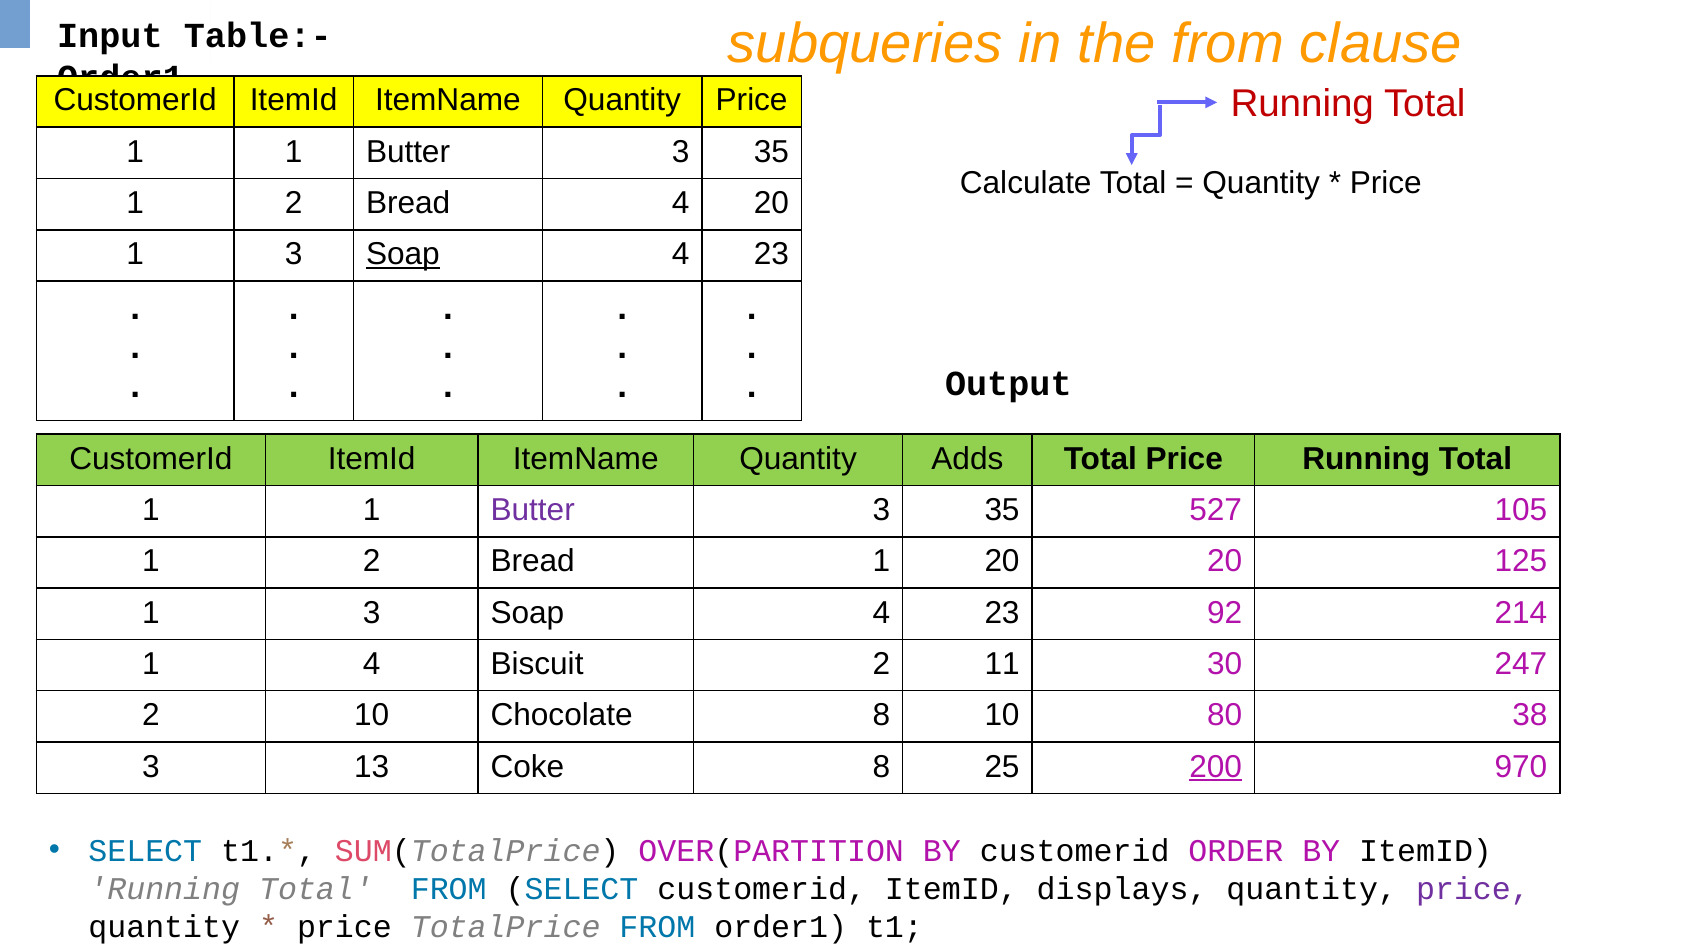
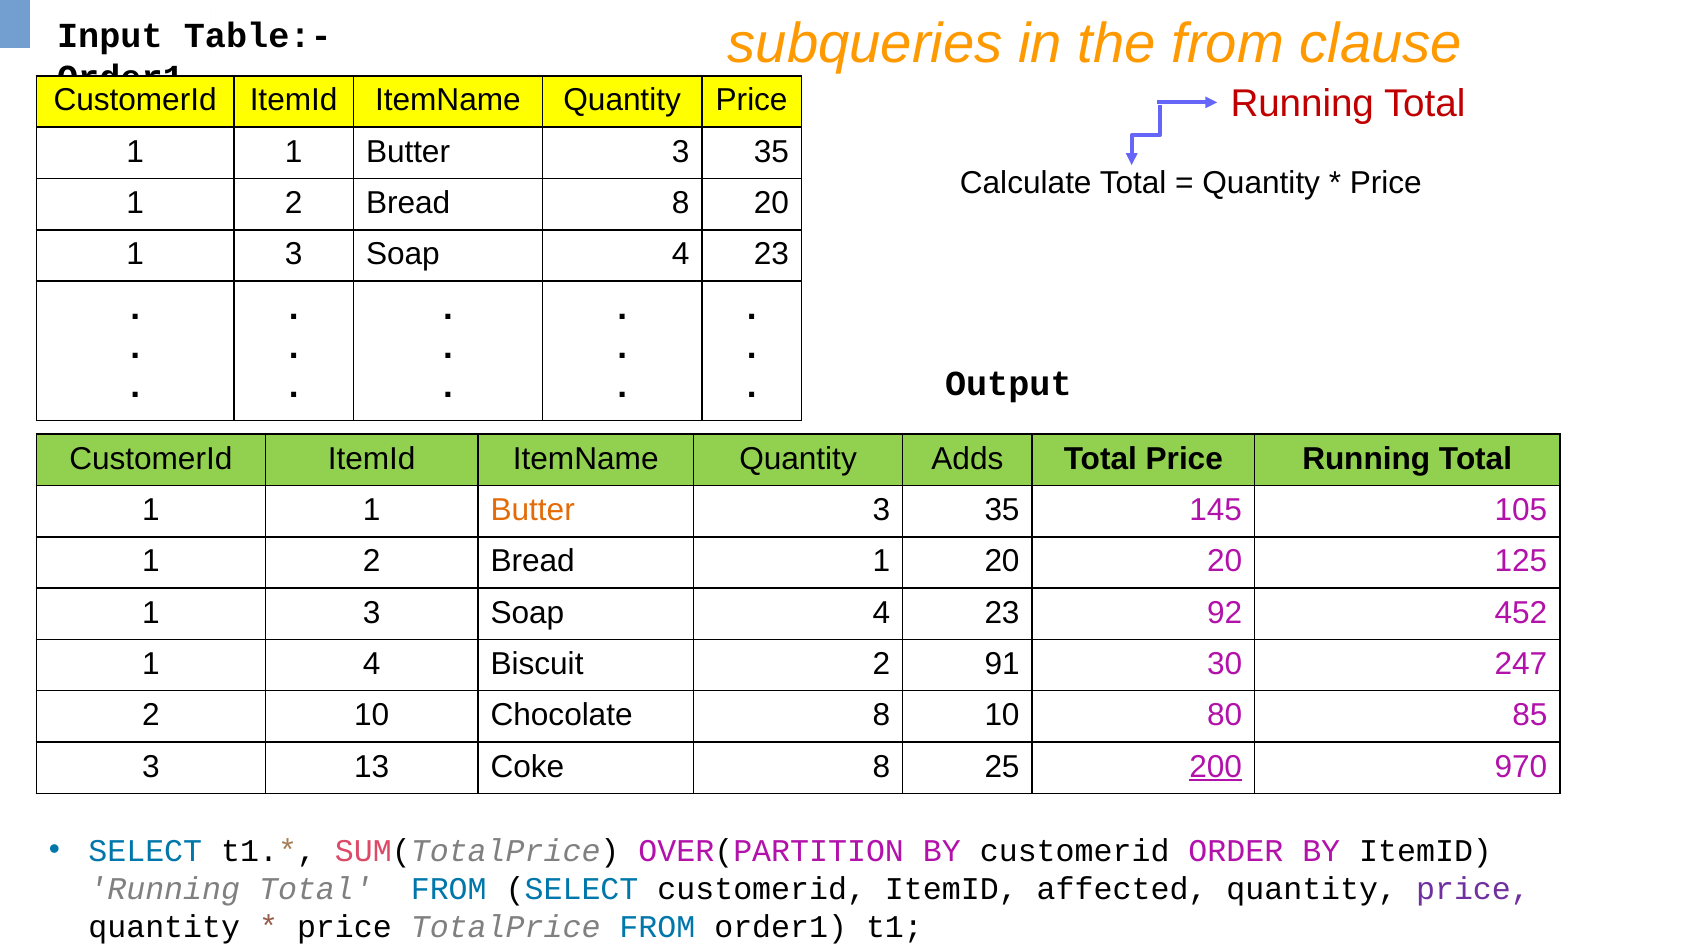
Bread 4: 4 -> 8
Soap at (403, 254) underline: present -> none
Butter at (533, 510) colour: purple -> orange
527: 527 -> 145
214: 214 -> 452
11: 11 -> 91
38: 38 -> 85
displays: displays -> affected
